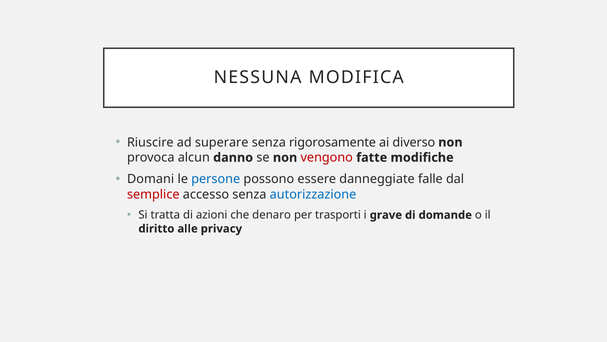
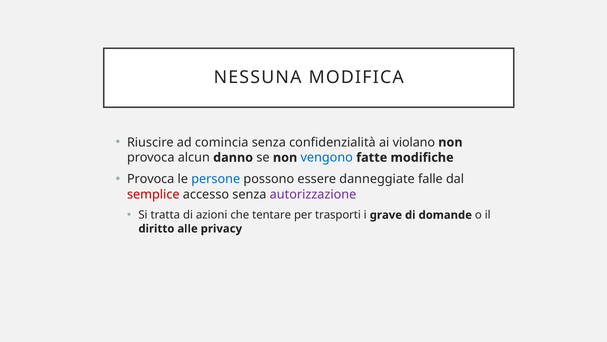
superare: superare -> comincia
rigorosamente: rigorosamente -> confidenzialità
diverso: diverso -> violano
vengono colour: red -> blue
Domani at (151, 179): Domani -> Provoca
autorizzazione colour: blue -> purple
denaro: denaro -> tentare
